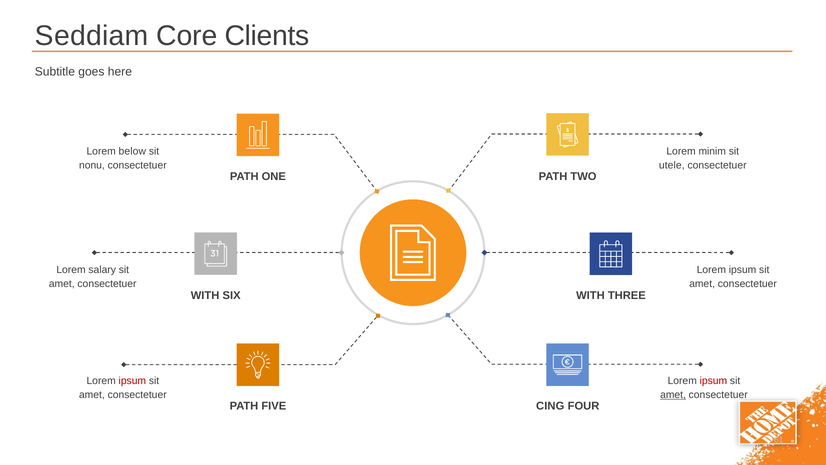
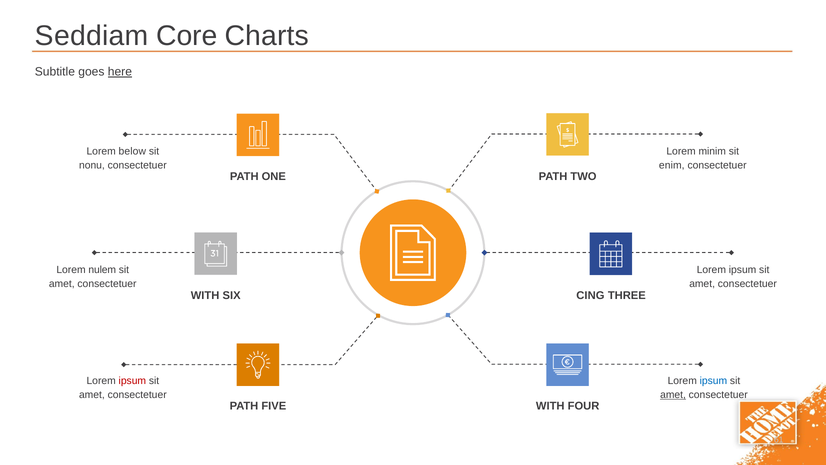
Clients: Clients -> Charts
here underline: none -> present
utele: utele -> enim
salary: salary -> nulem
WITH at (590, 295): WITH -> CING
ipsum at (713, 380) colour: red -> blue
CING at (550, 406): CING -> WITH
